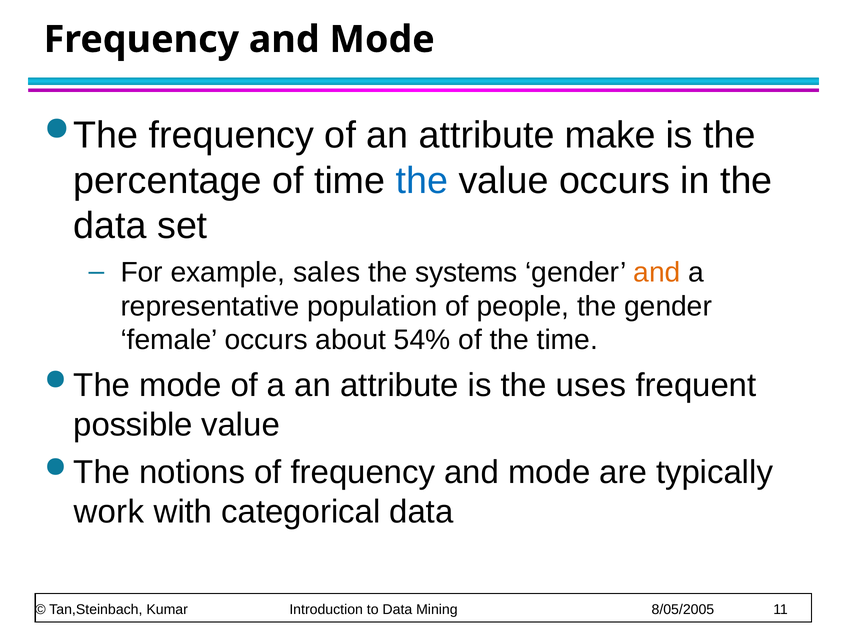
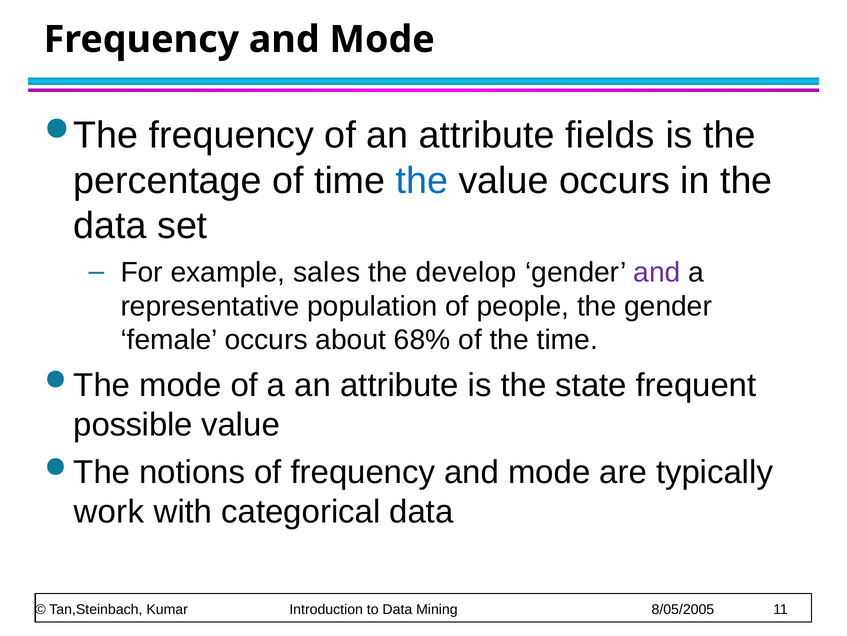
make: make -> fields
systems: systems -> develop
and at (657, 272) colour: orange -> purple
54%: 54% -> 68%
uses: uses -> state
